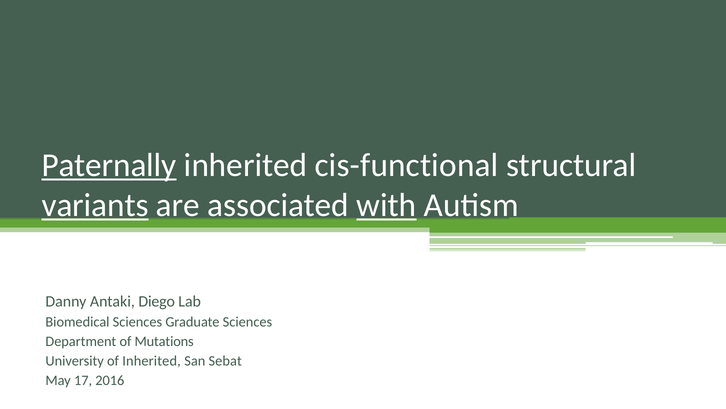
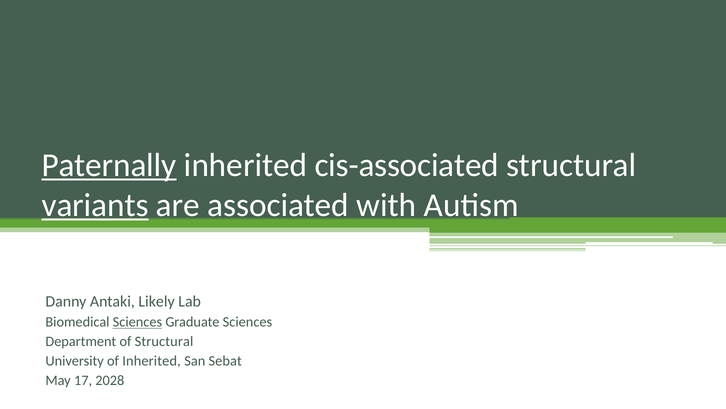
cis-functional: cis-functional -> cis-associated
with underline: present -> none
Diego: Diego -> Likely
Sciences at (137, 322) underline: none -> present
of Mutations: Mutations -> Structural
2016: 2016 -> 2028
